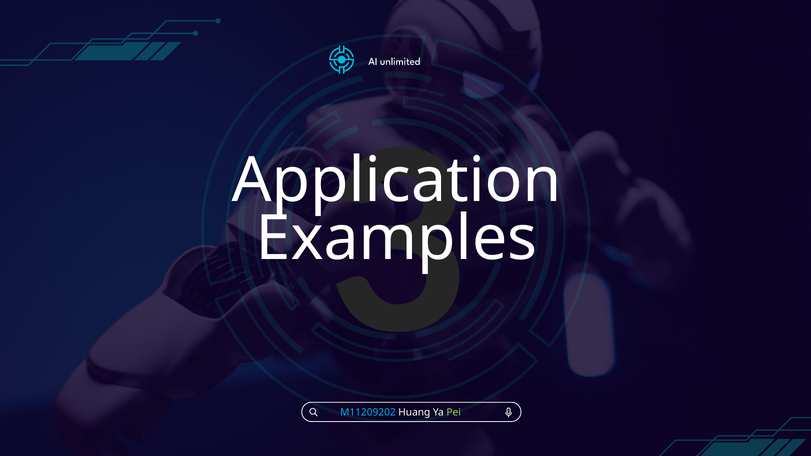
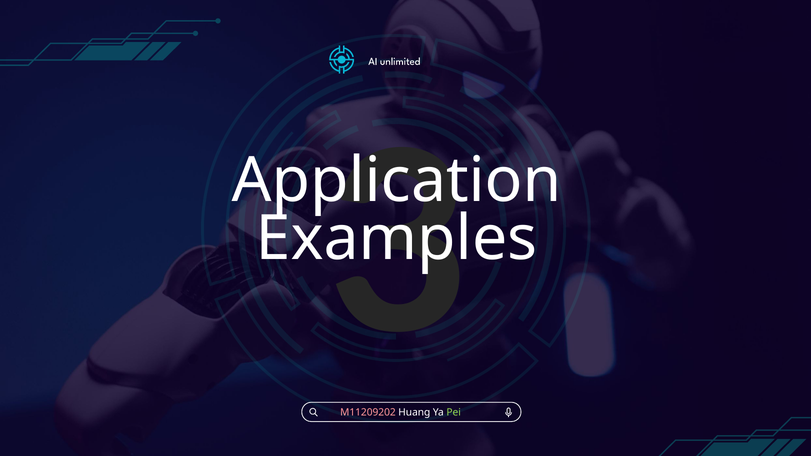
M11209202 colour: light blue -> pink
